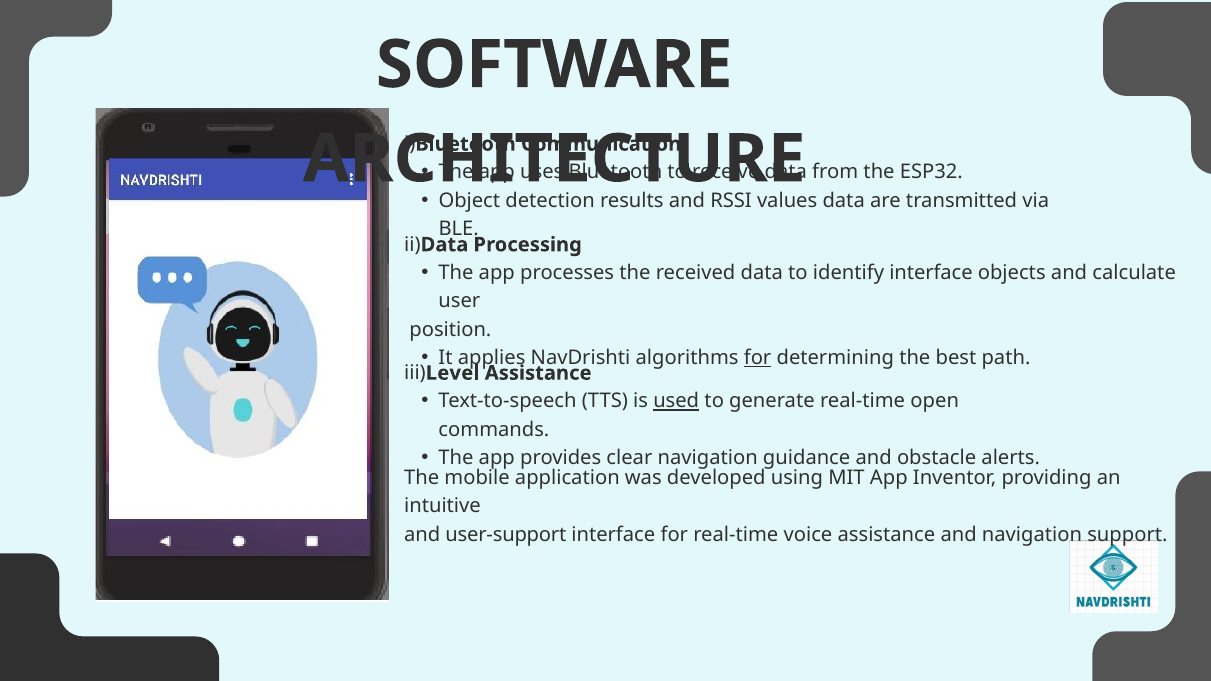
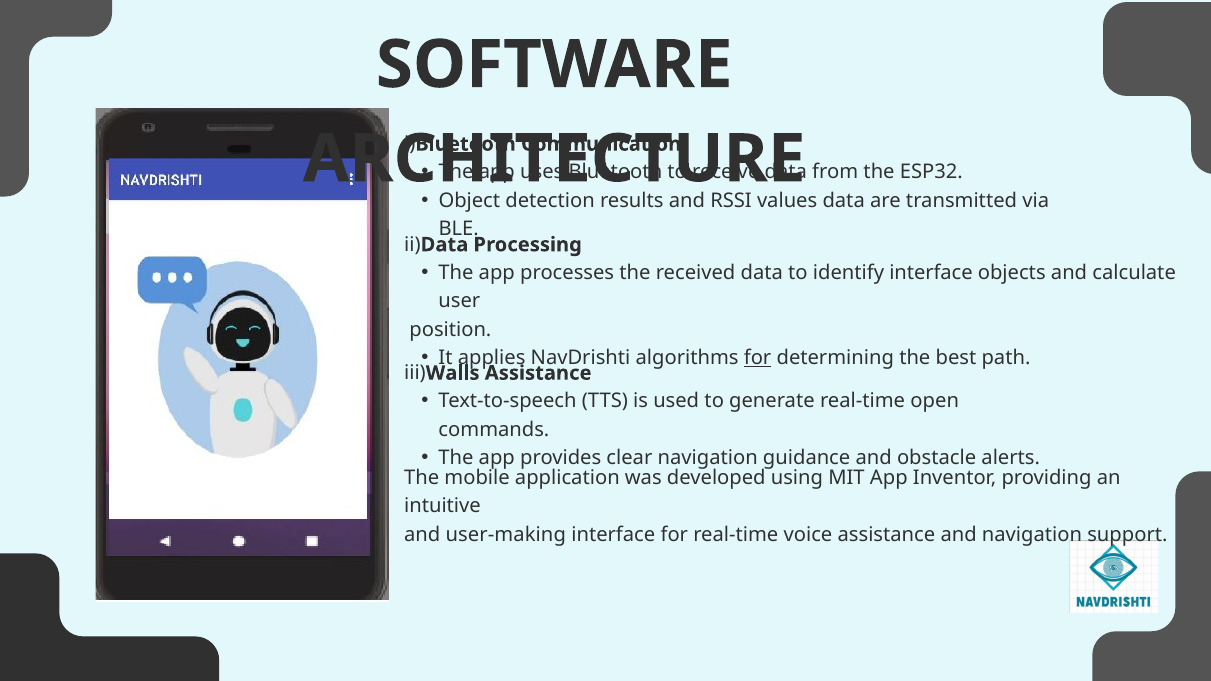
Level: Level -> Walls
used underline: present -> none
user-support: user-support -> user-making
